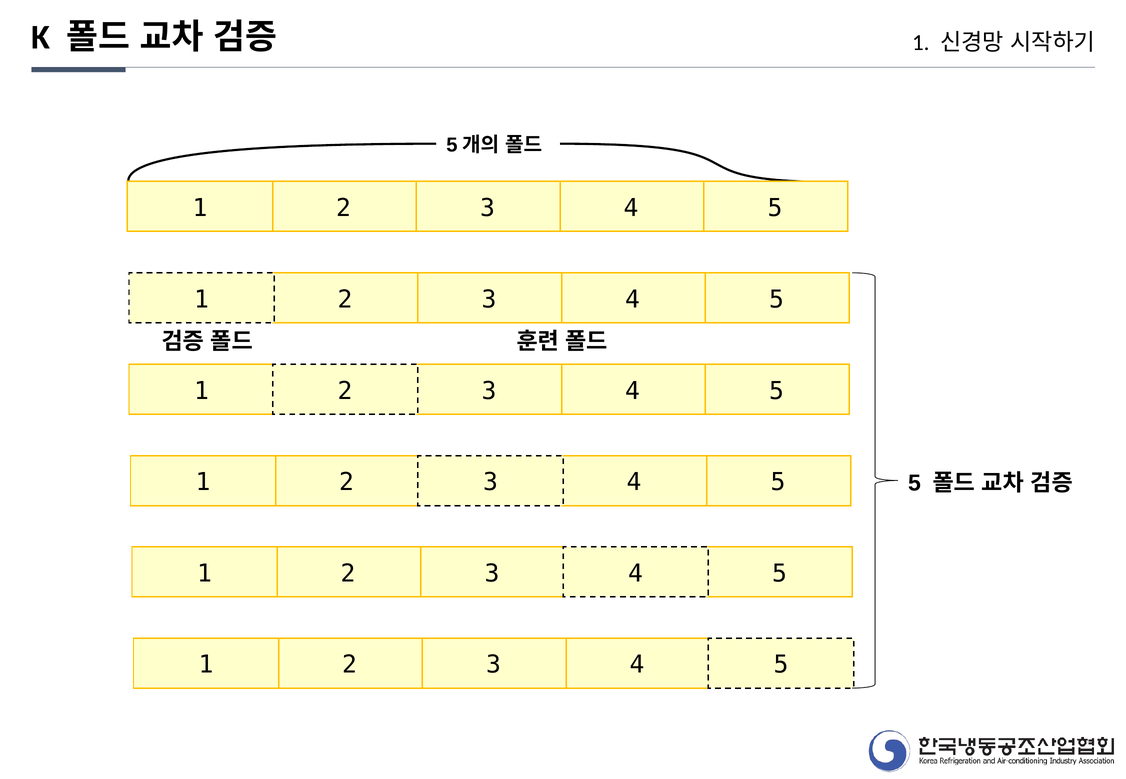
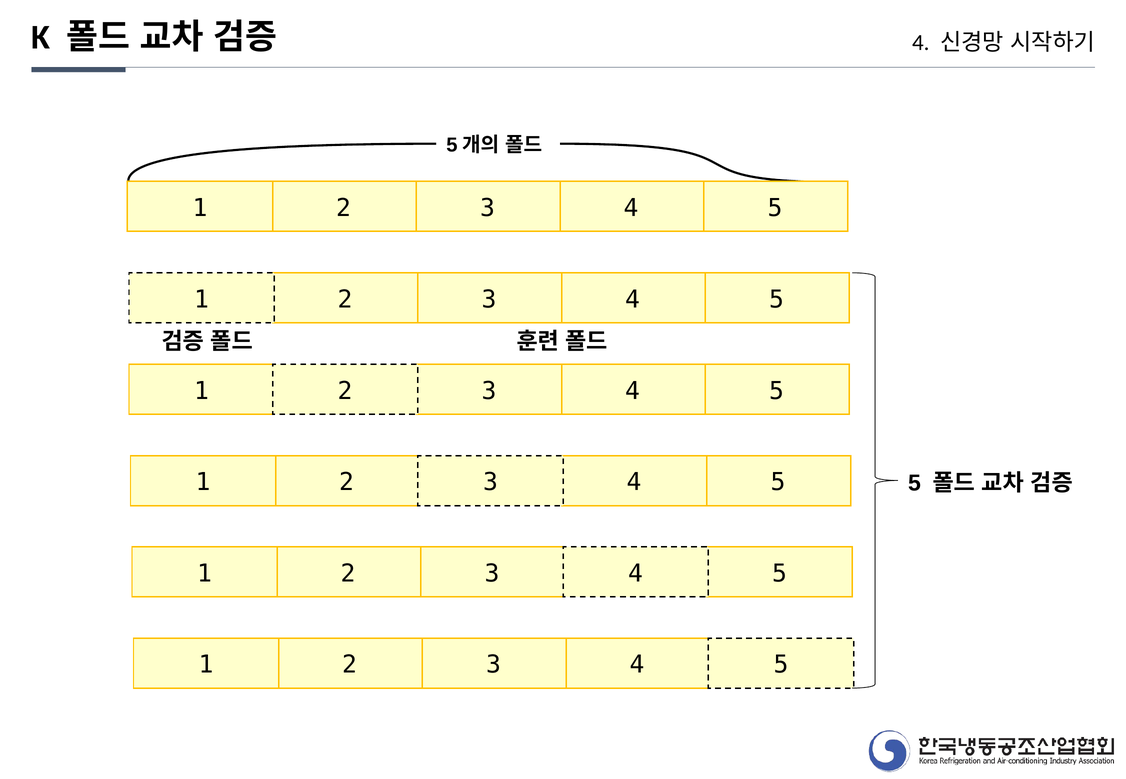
1 at (921, 43): 1 -> 4
